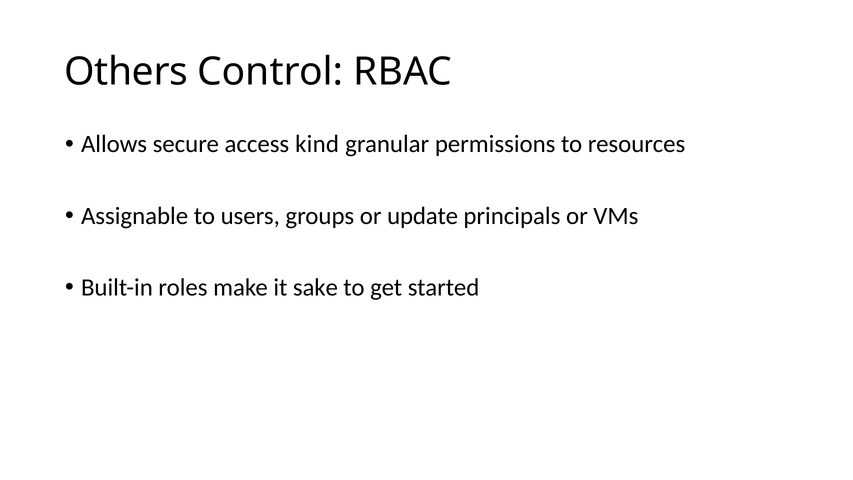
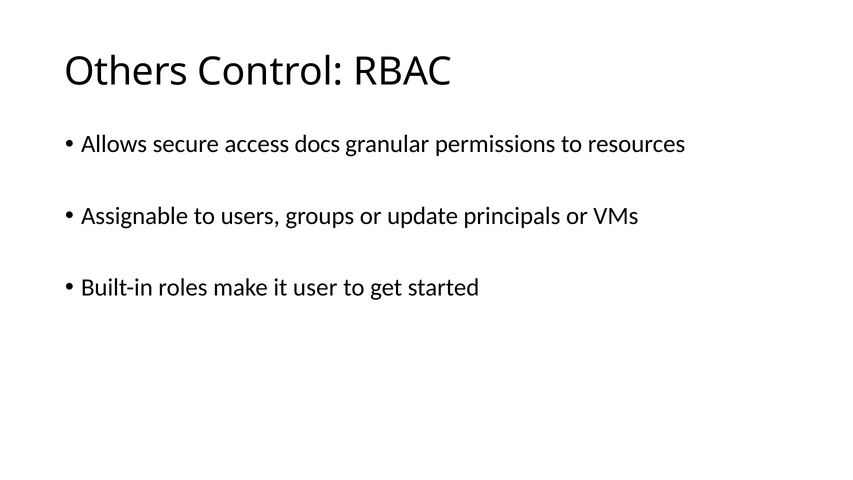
kind: kind -> docs
sake: sake -> user
